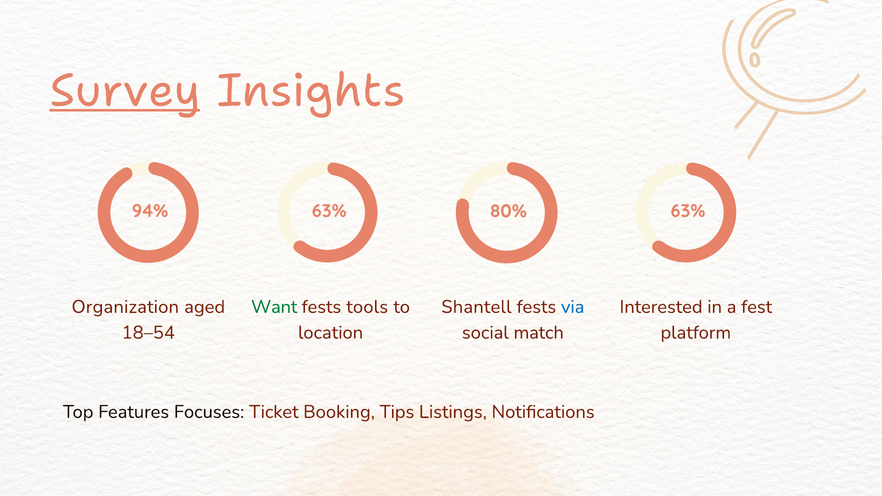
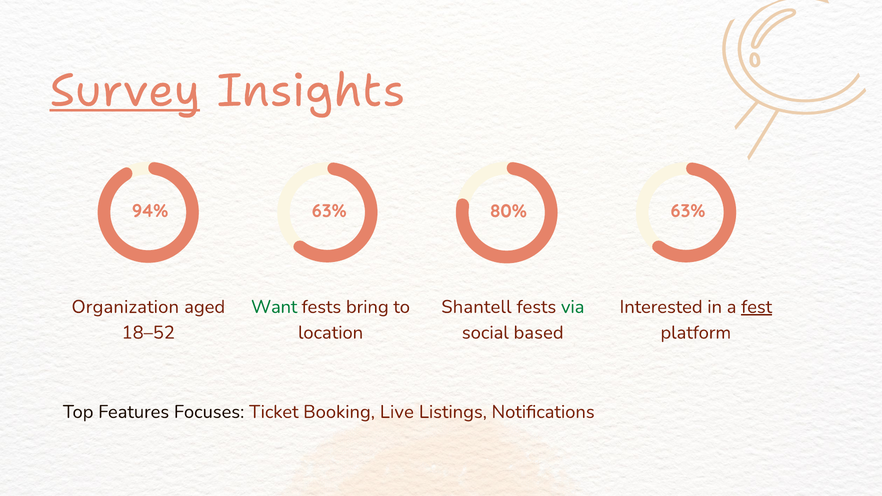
tools: tools -> bring
via colour: blue -> green
fest underline: none -> present
18–54: 18–54 -> 18–52
match: match -> based
Tips: Tips -> Live
